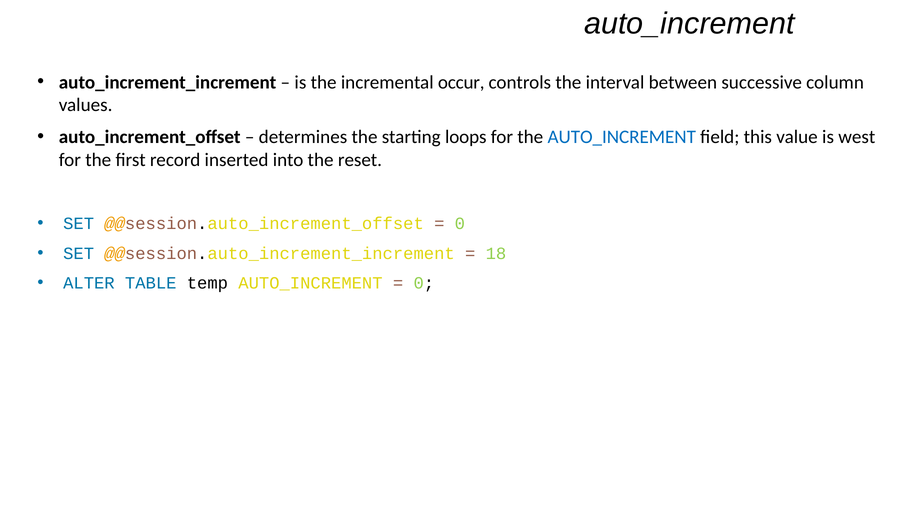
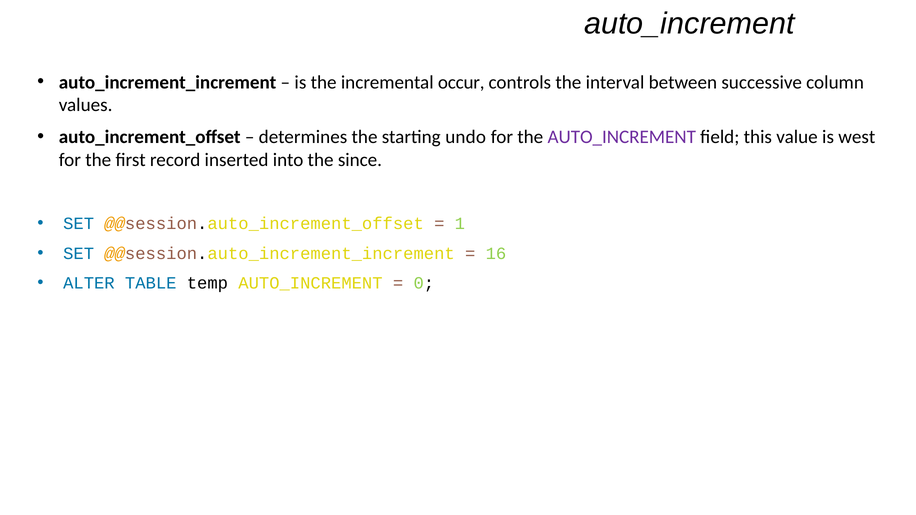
loops: loops -> undo
AUTO_INCREMENT at (622, 137) colour: blue -> purple
reset: reset -> since
0 at (460, 224): 0 -> 1
18: 18 -> 16
